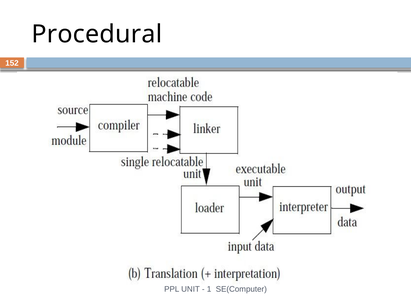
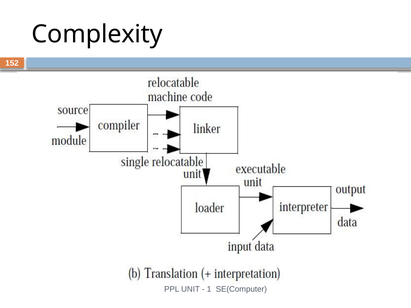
Procedural: Procedural -> Complexity
